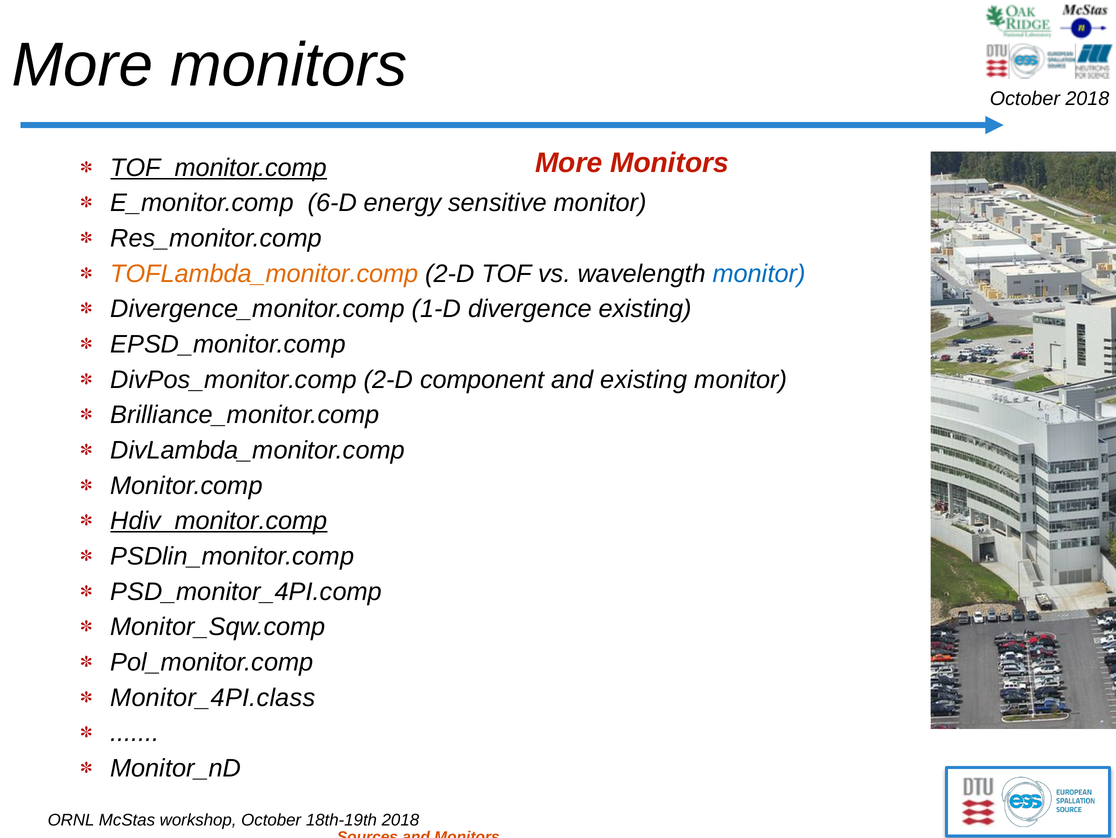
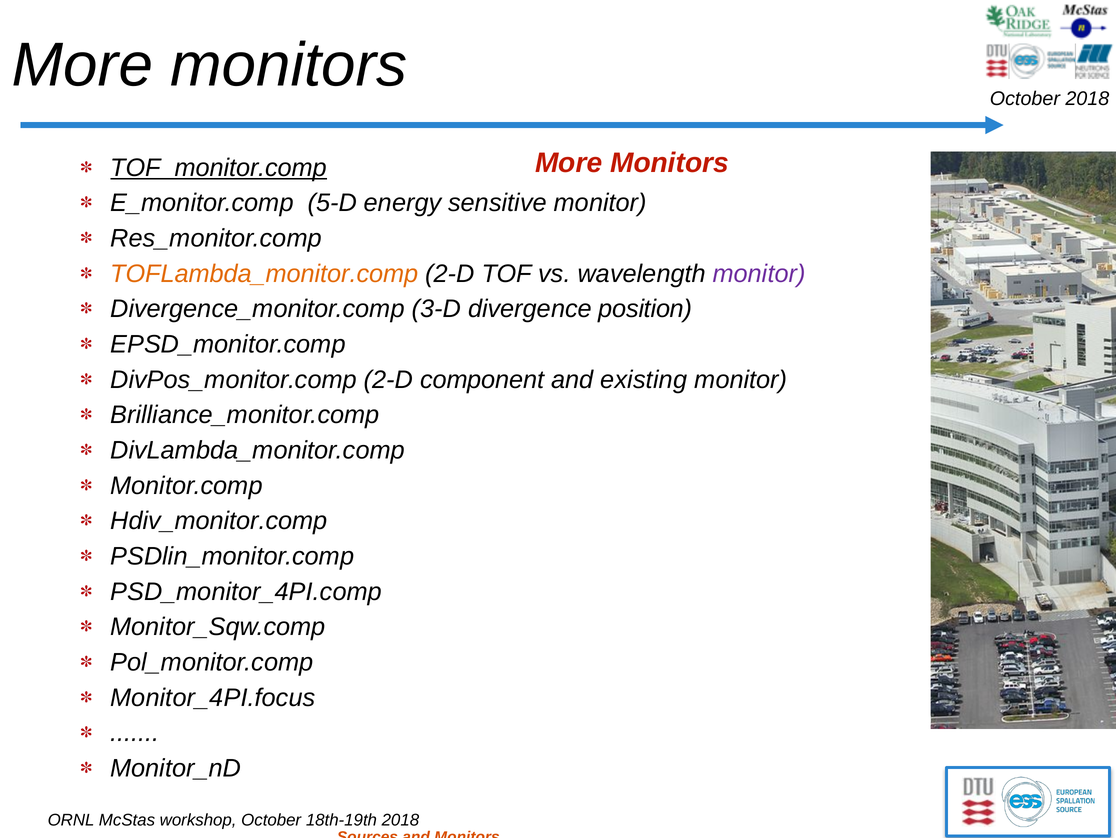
6-D: 6-D -> 5-D
monitor at (759, 274) colour: blue -> purple
1-D: 1-D -> 3-D
divergence existing: existing -> position
Hdiv_monitor.comp underline: present -> none
Monitor_4PI.class: Monitor_4PI.class -> Monitor_4PI.focus
